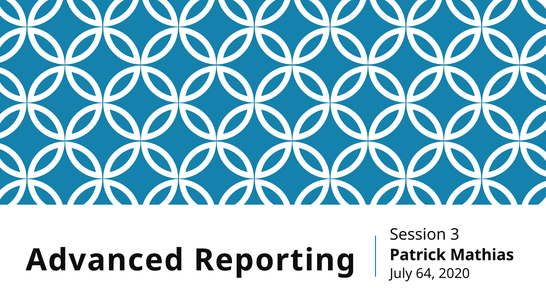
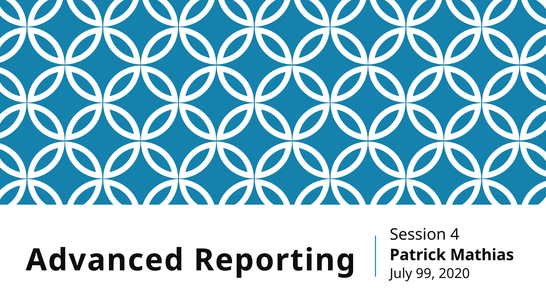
3: 3 -> 4
64: 64 -> 99
